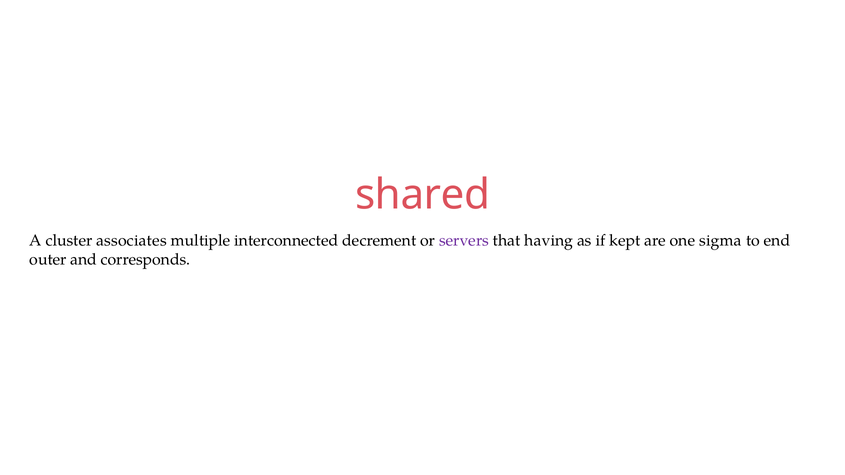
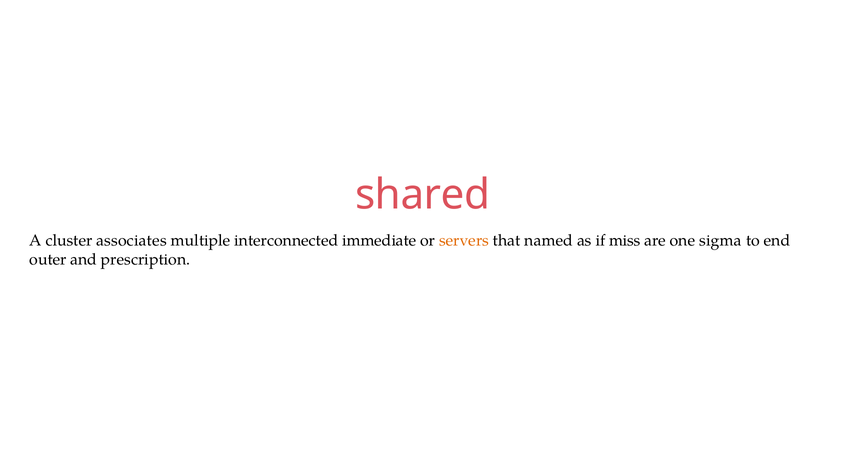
decrement: decrement -> immediate
servers colour: purple -> orange
having: having -> named
kept: kept -> miss
corresponds: corresponds -> prescription
